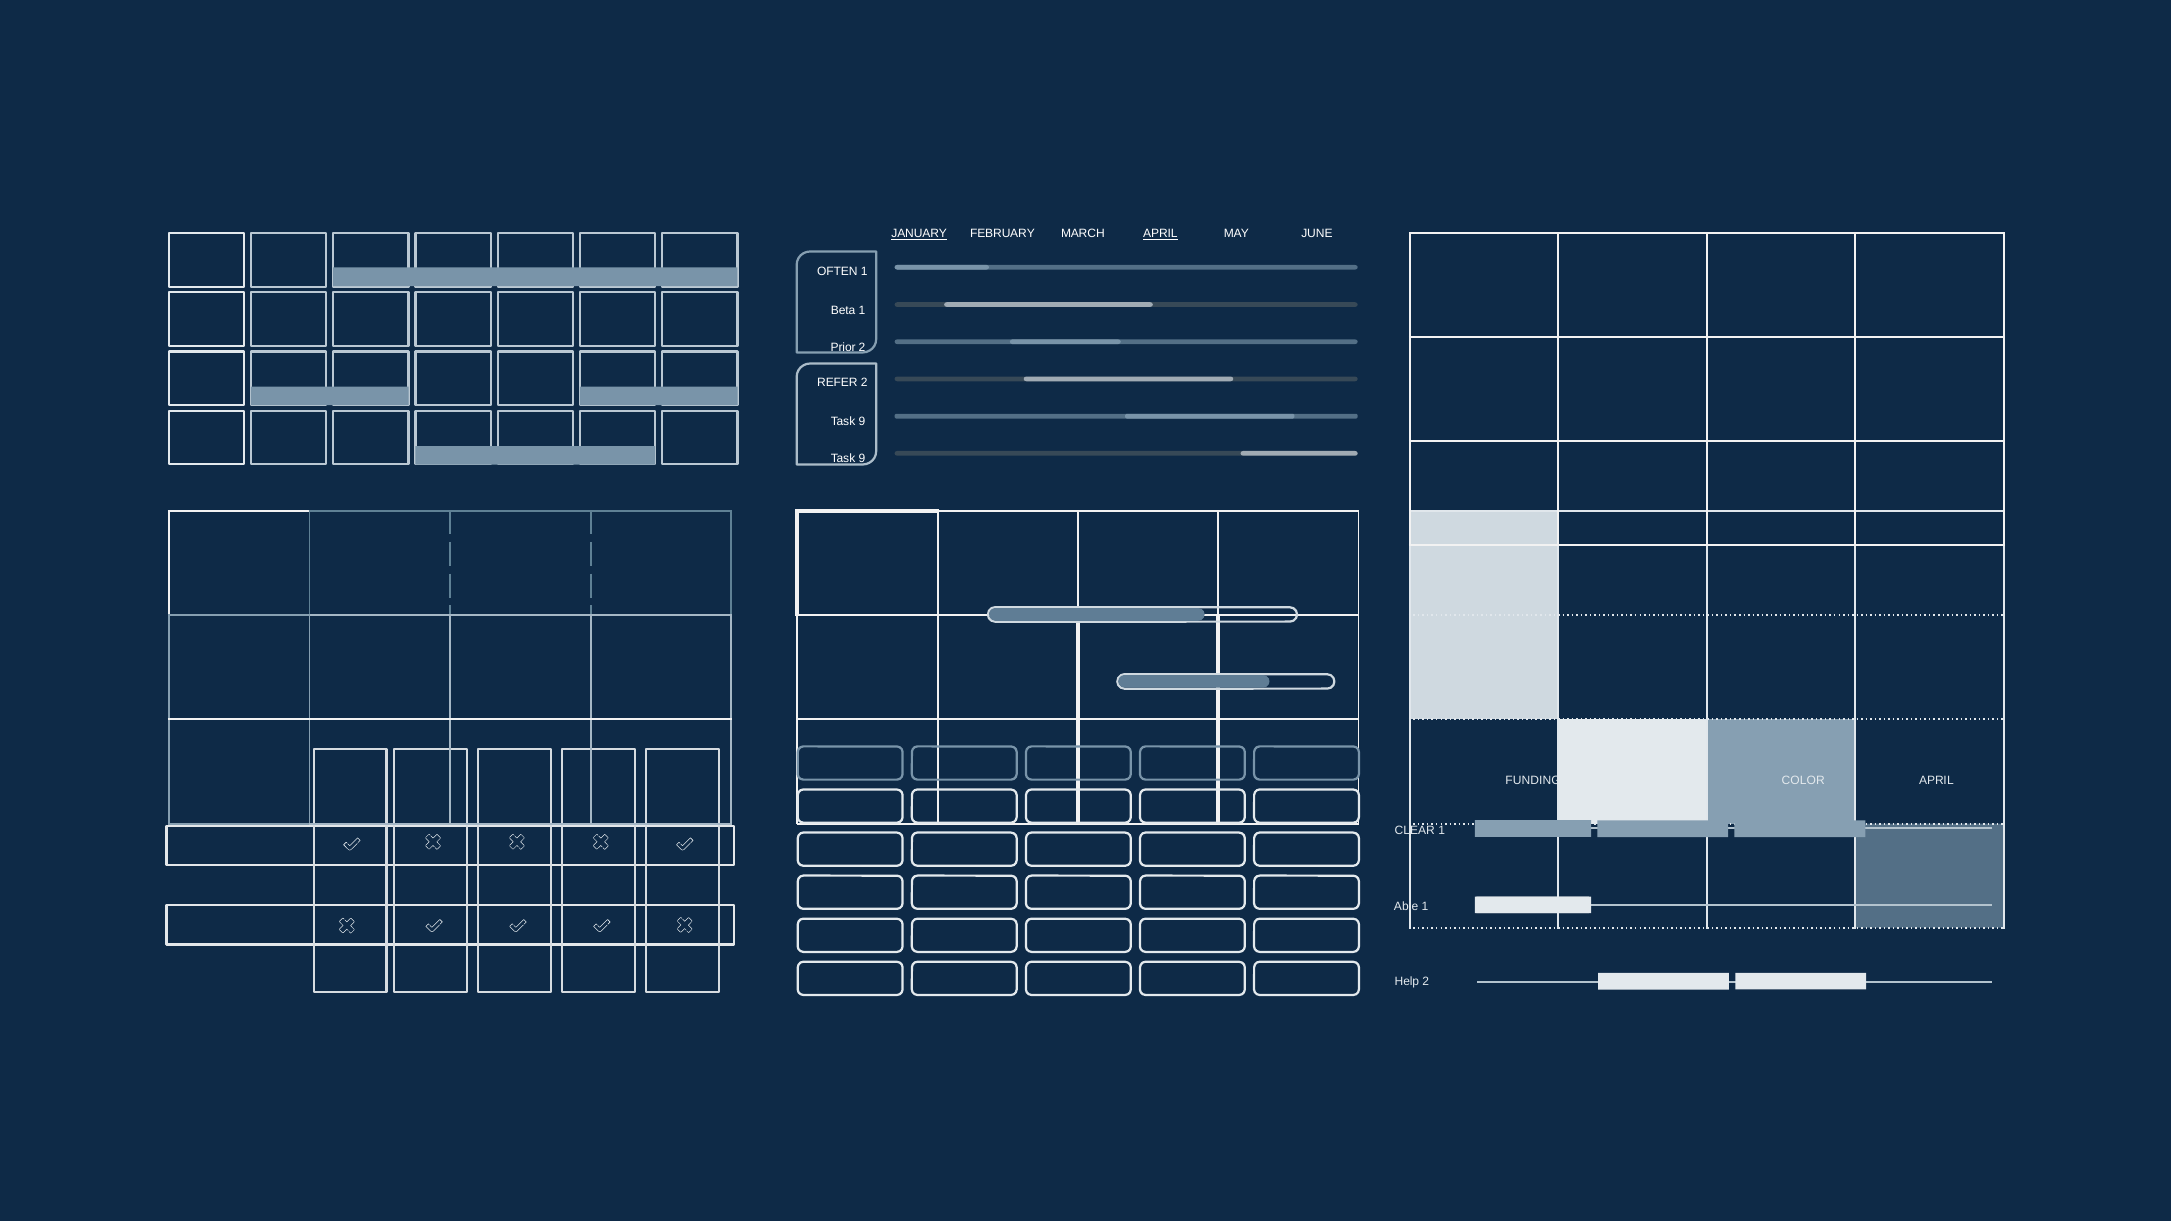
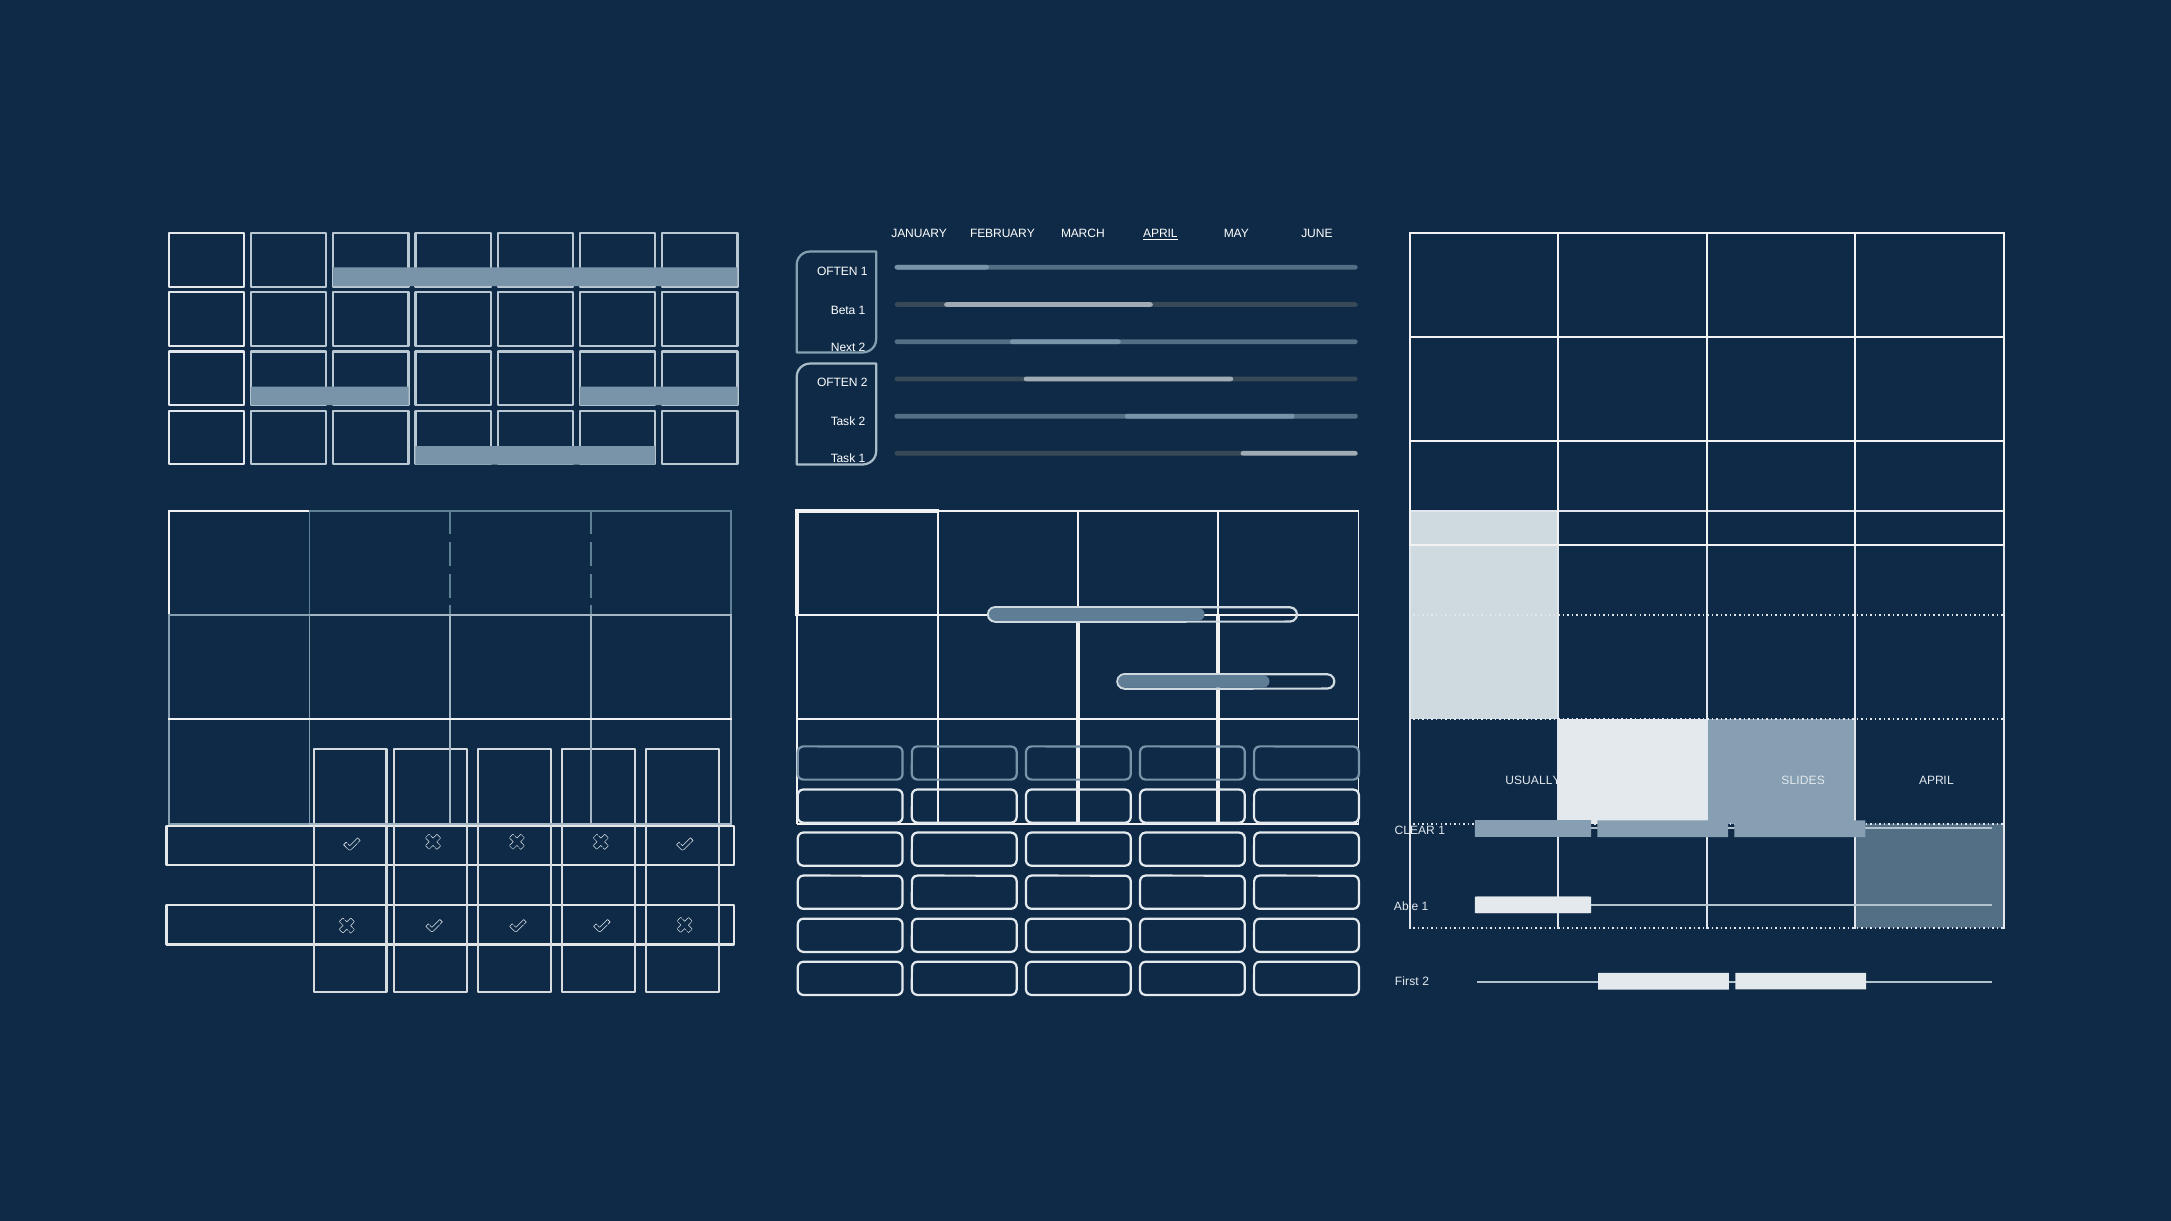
JANUARY underline: present -> none
Prior: Prior -> Next
REFER at (837, 382): REFER -> OFTEN
9 at (862, 422): 9 -> 2
9 at (862, 459): 9 -> 1
FUNDING: FUNDING -> USUALLY
COLOR: COLOR -> SLIDES
Help: Help -> First
